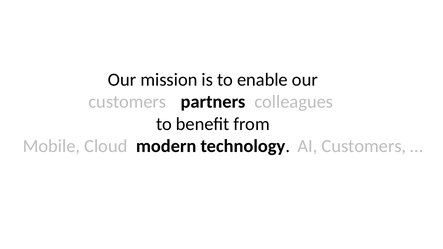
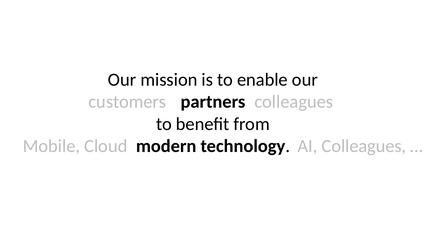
AI Customers: Customers -> Colleagues
